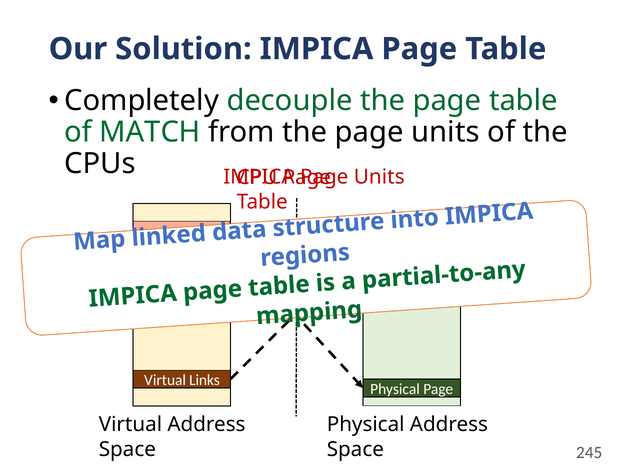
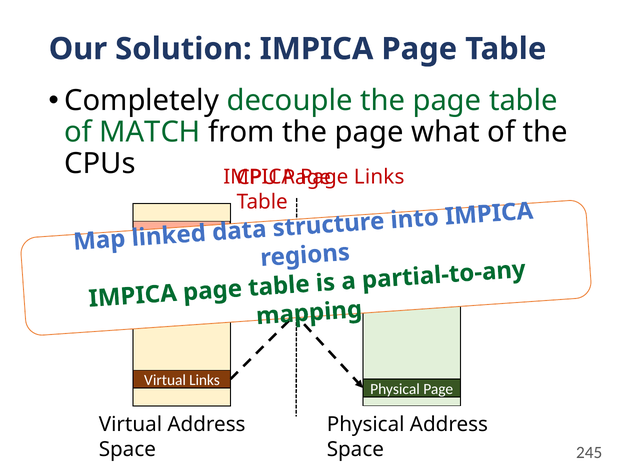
the page units: units -> what
Units at (379, 177): Units -> Links
